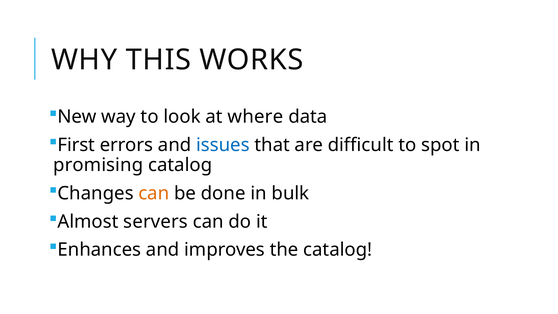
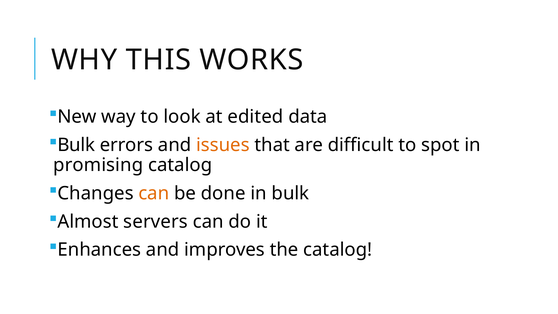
where: where -> edited
First at (76, 145): First -> Bulk
issues colour: blue -> orange
